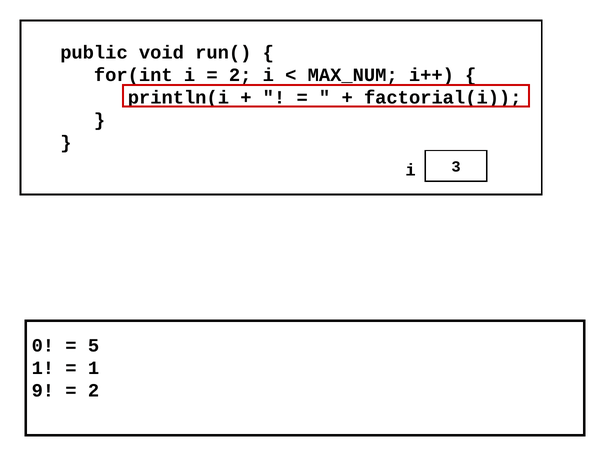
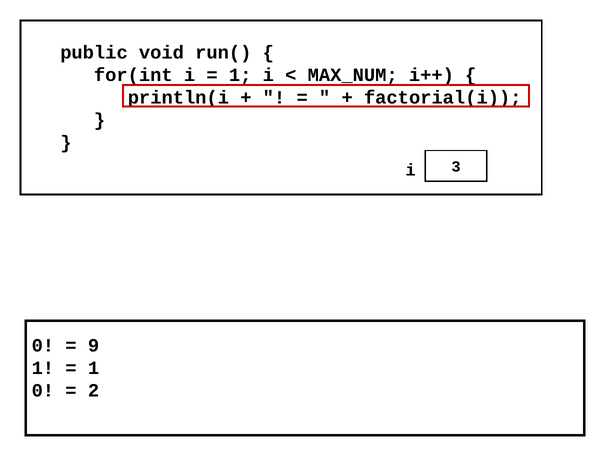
2 at (240, 75): 2 -> 1
5: 5 -> 9
9 at (43, 391): 9 -> 0
